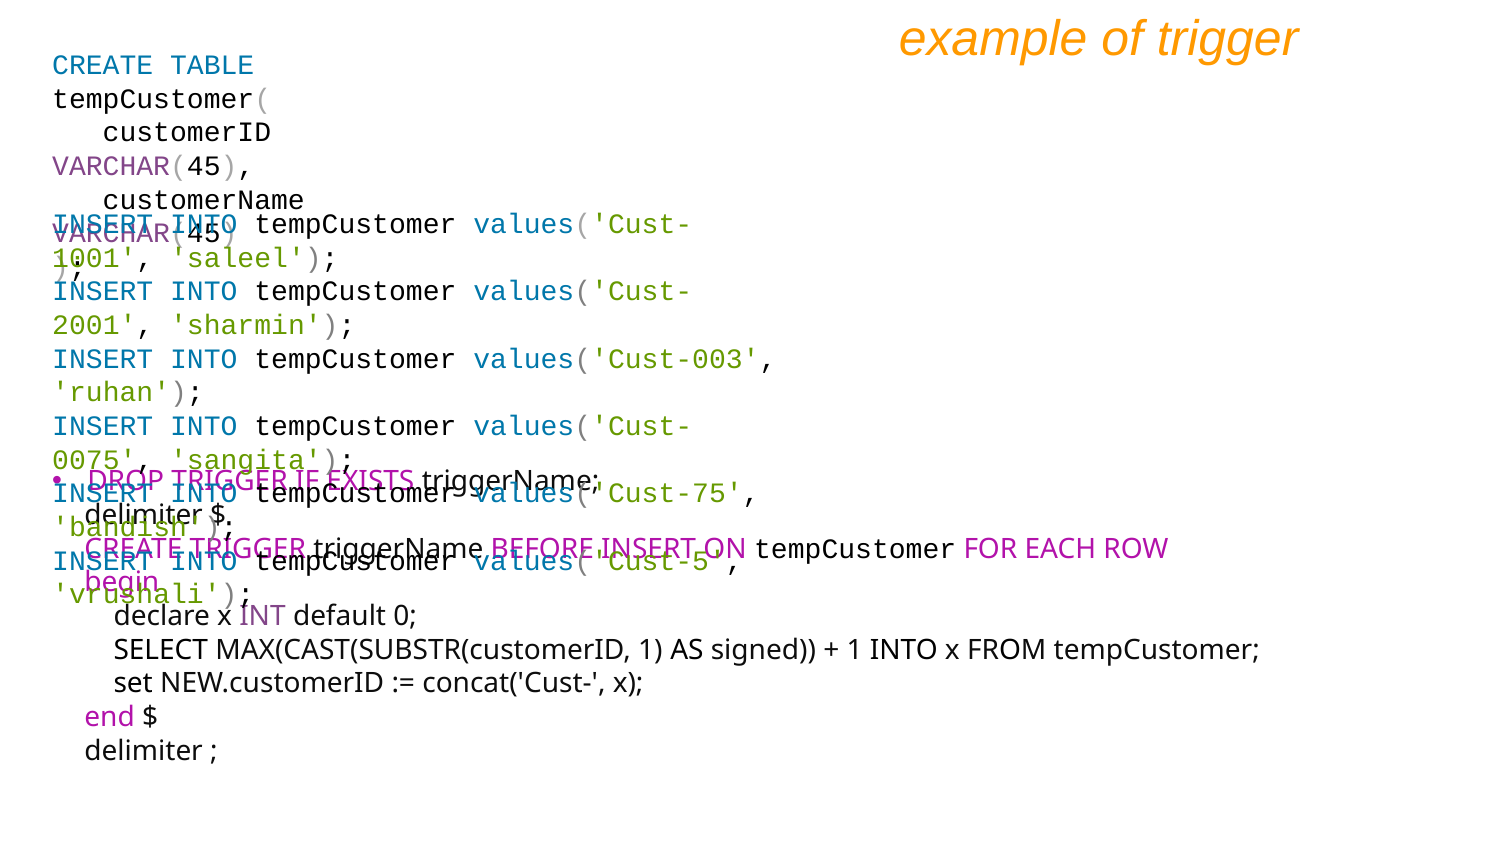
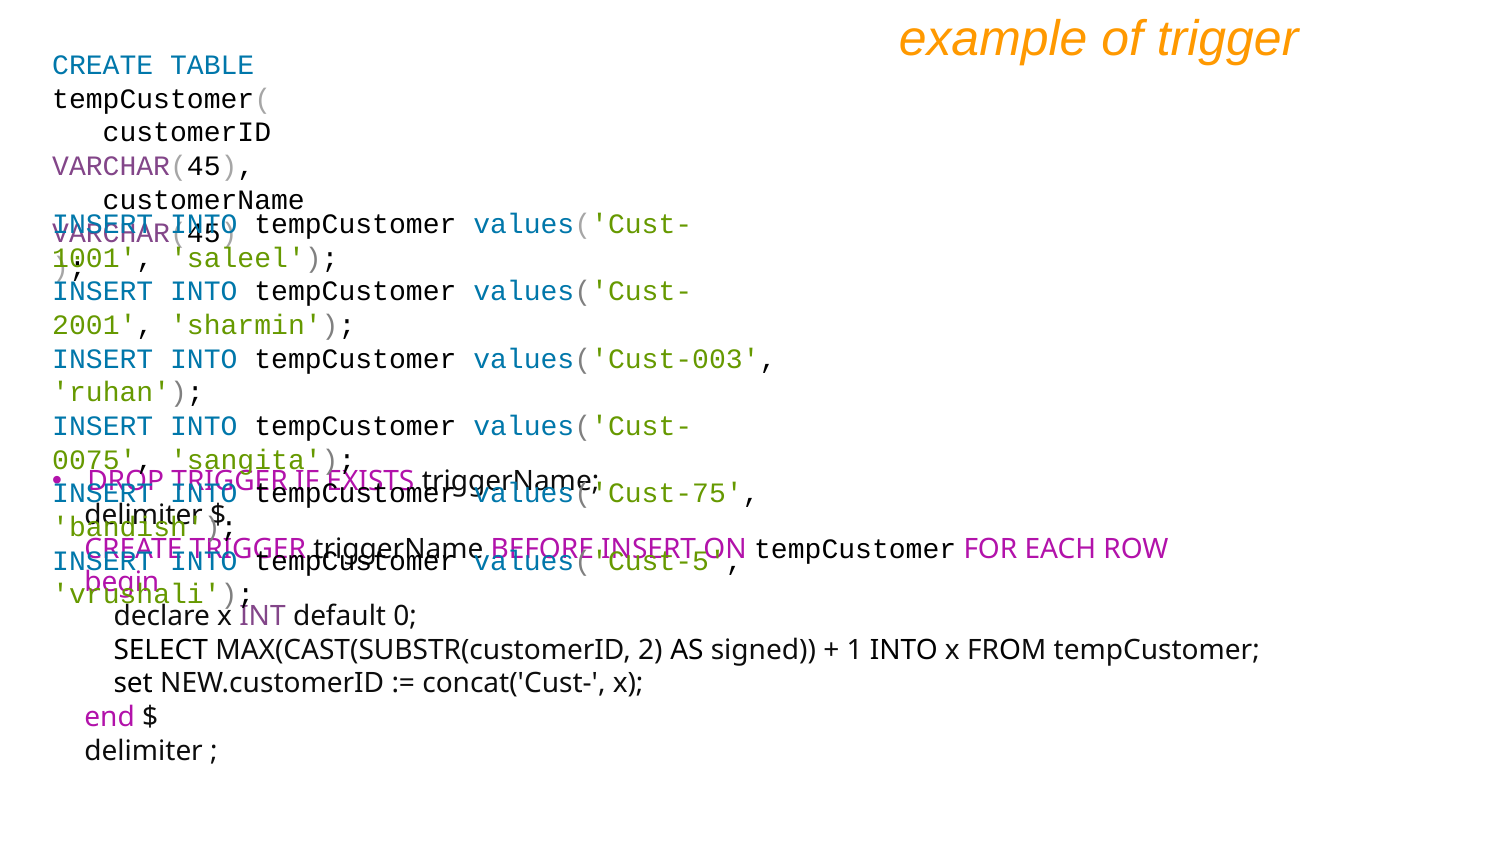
MAX(CAST(SUBSTR(customerID 1: 1 -> 2
